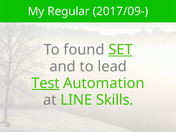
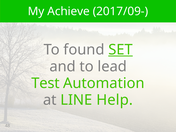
Regular: Regular -> Achieve
Test underline: present -> none
Skills: Skills -> Help
